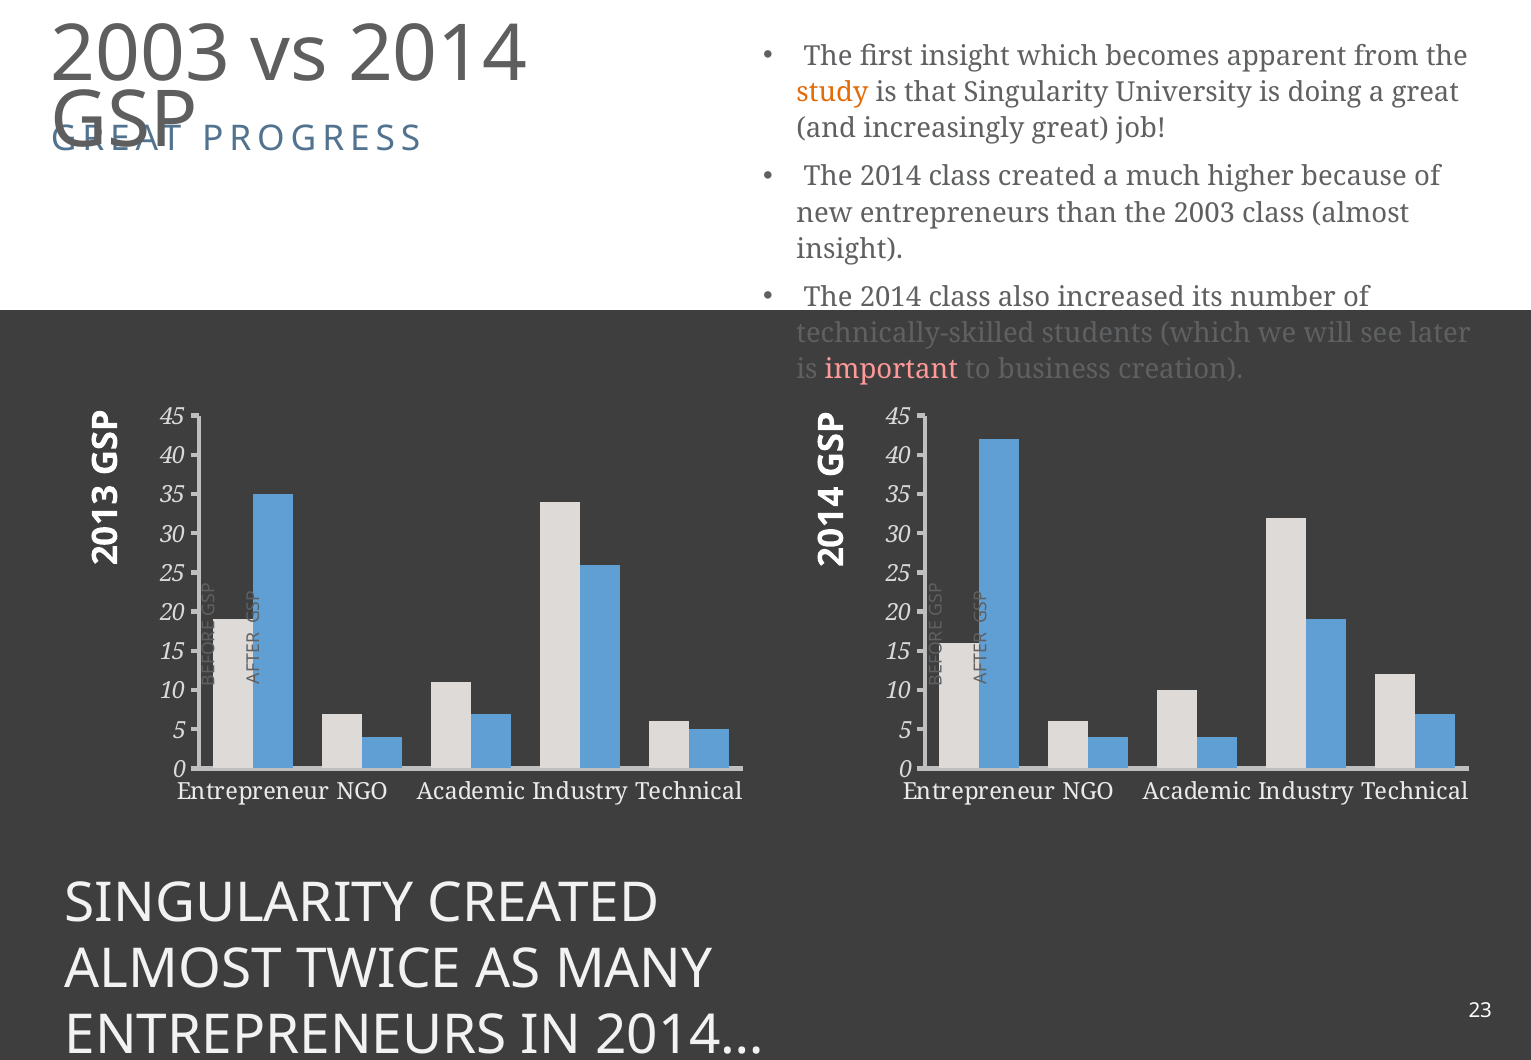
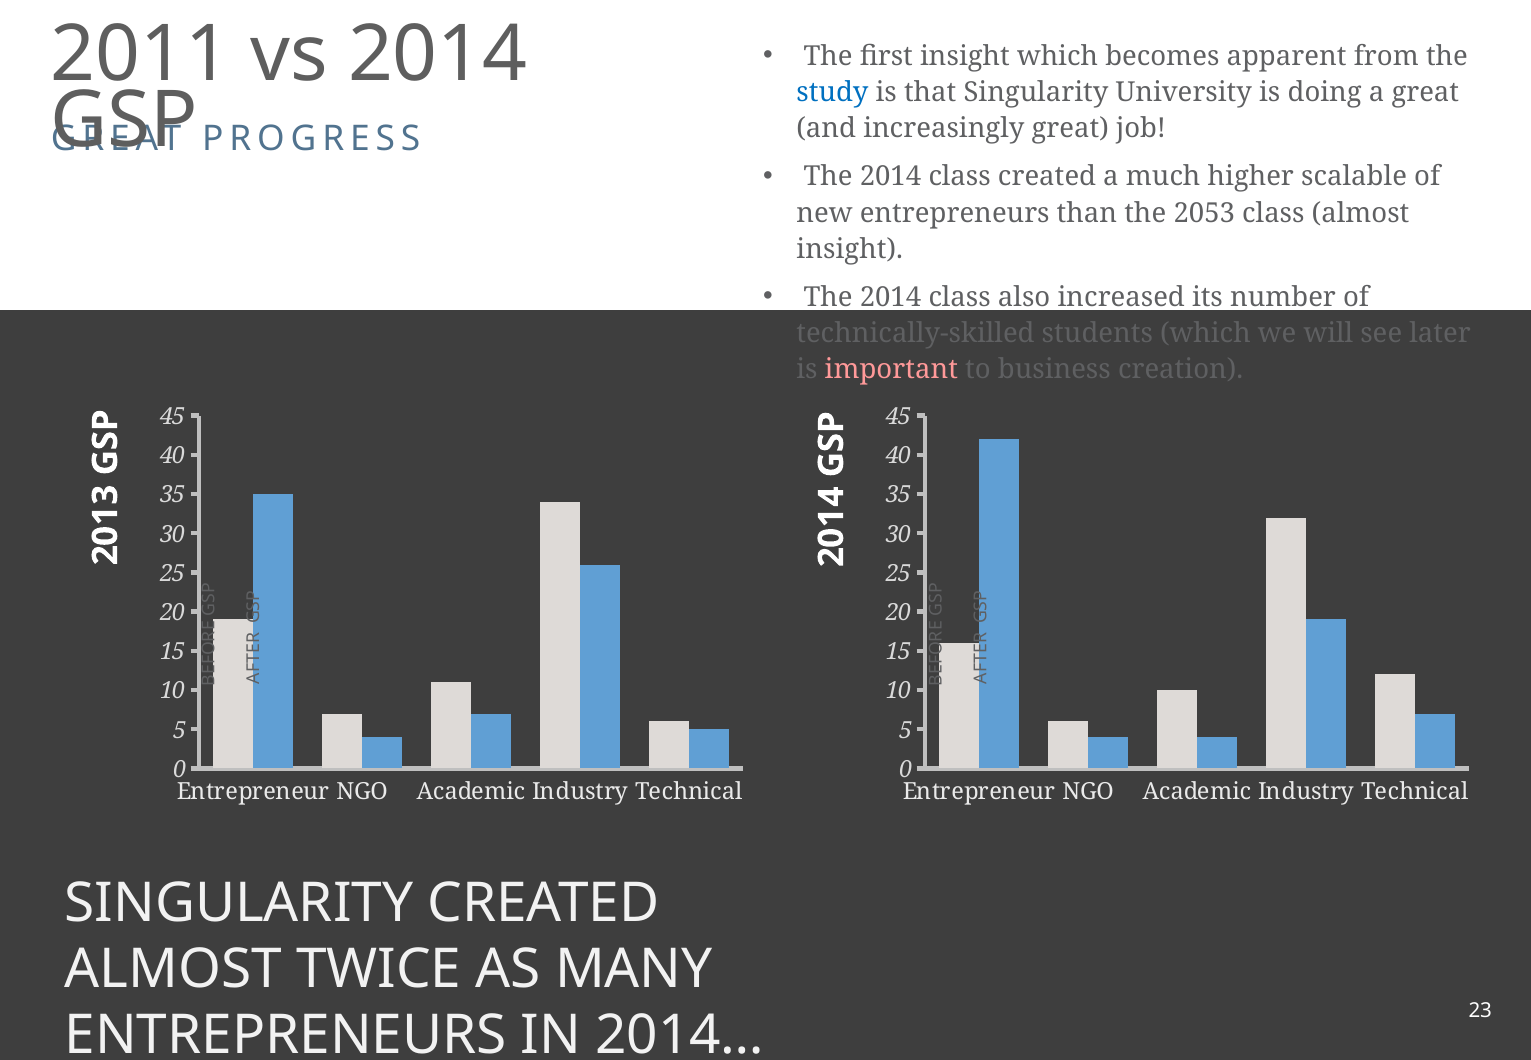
2003 at (141, 55): 2003 -> 2011
study colour: orange -> blue
because: because -> scalable
the 2003: 2003 -> 2053
